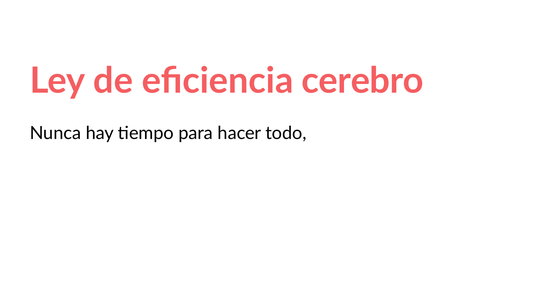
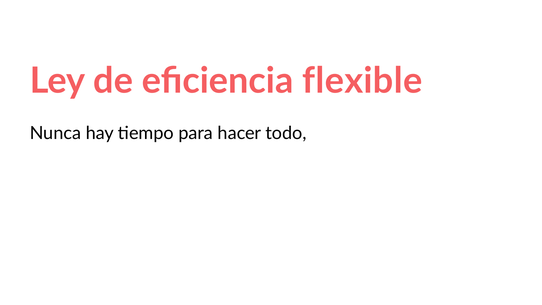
cerebro: cerebro -> flexible
